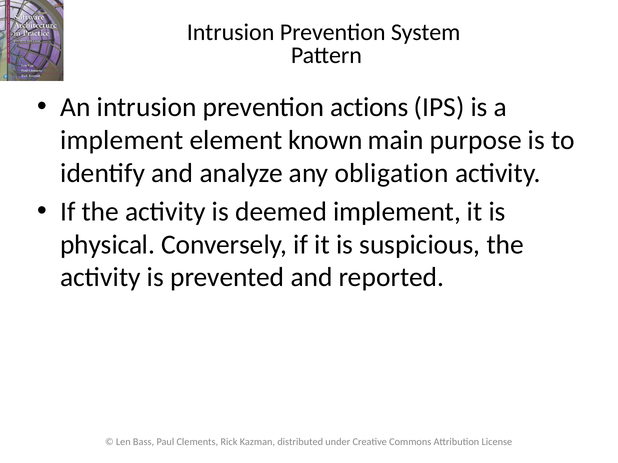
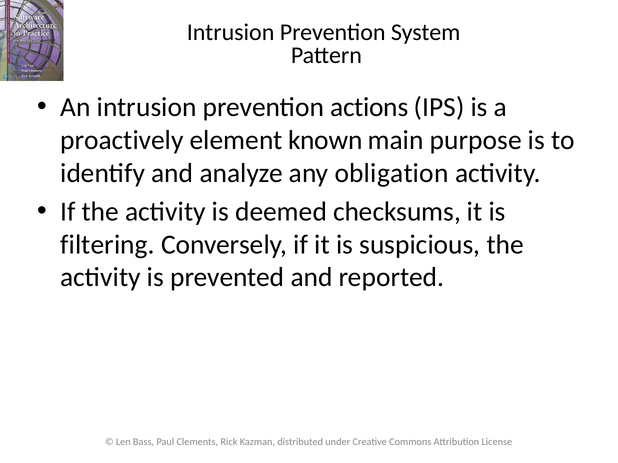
implement at (122, 140): implement -> proactively
deemed implement: implement -> checksums
physical: physical -> filtering
